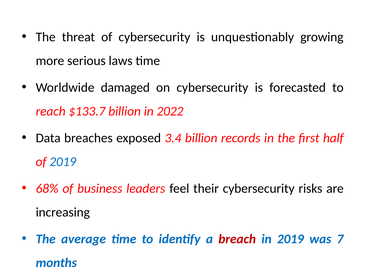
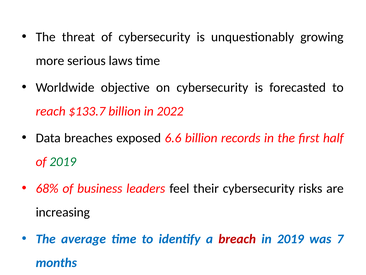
damaged: damaged -> objective
3.4: 3.4 -> 6.6
2019 at (63, 161) colour: blue -> green
